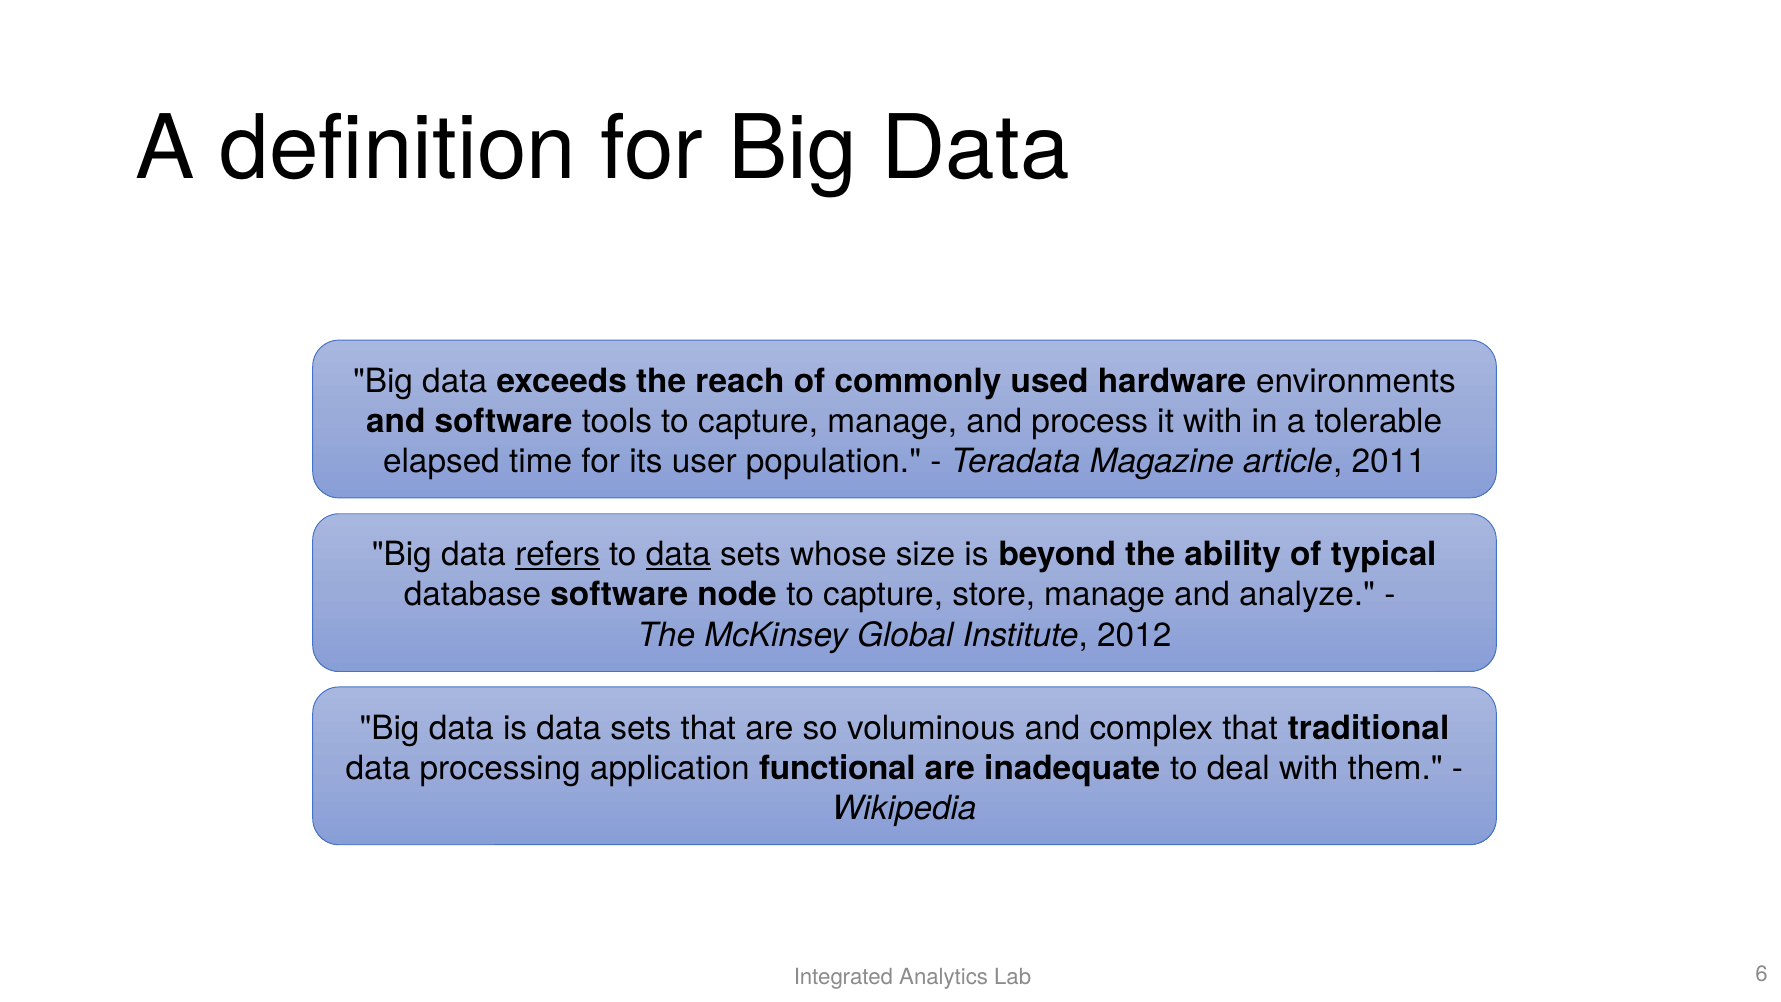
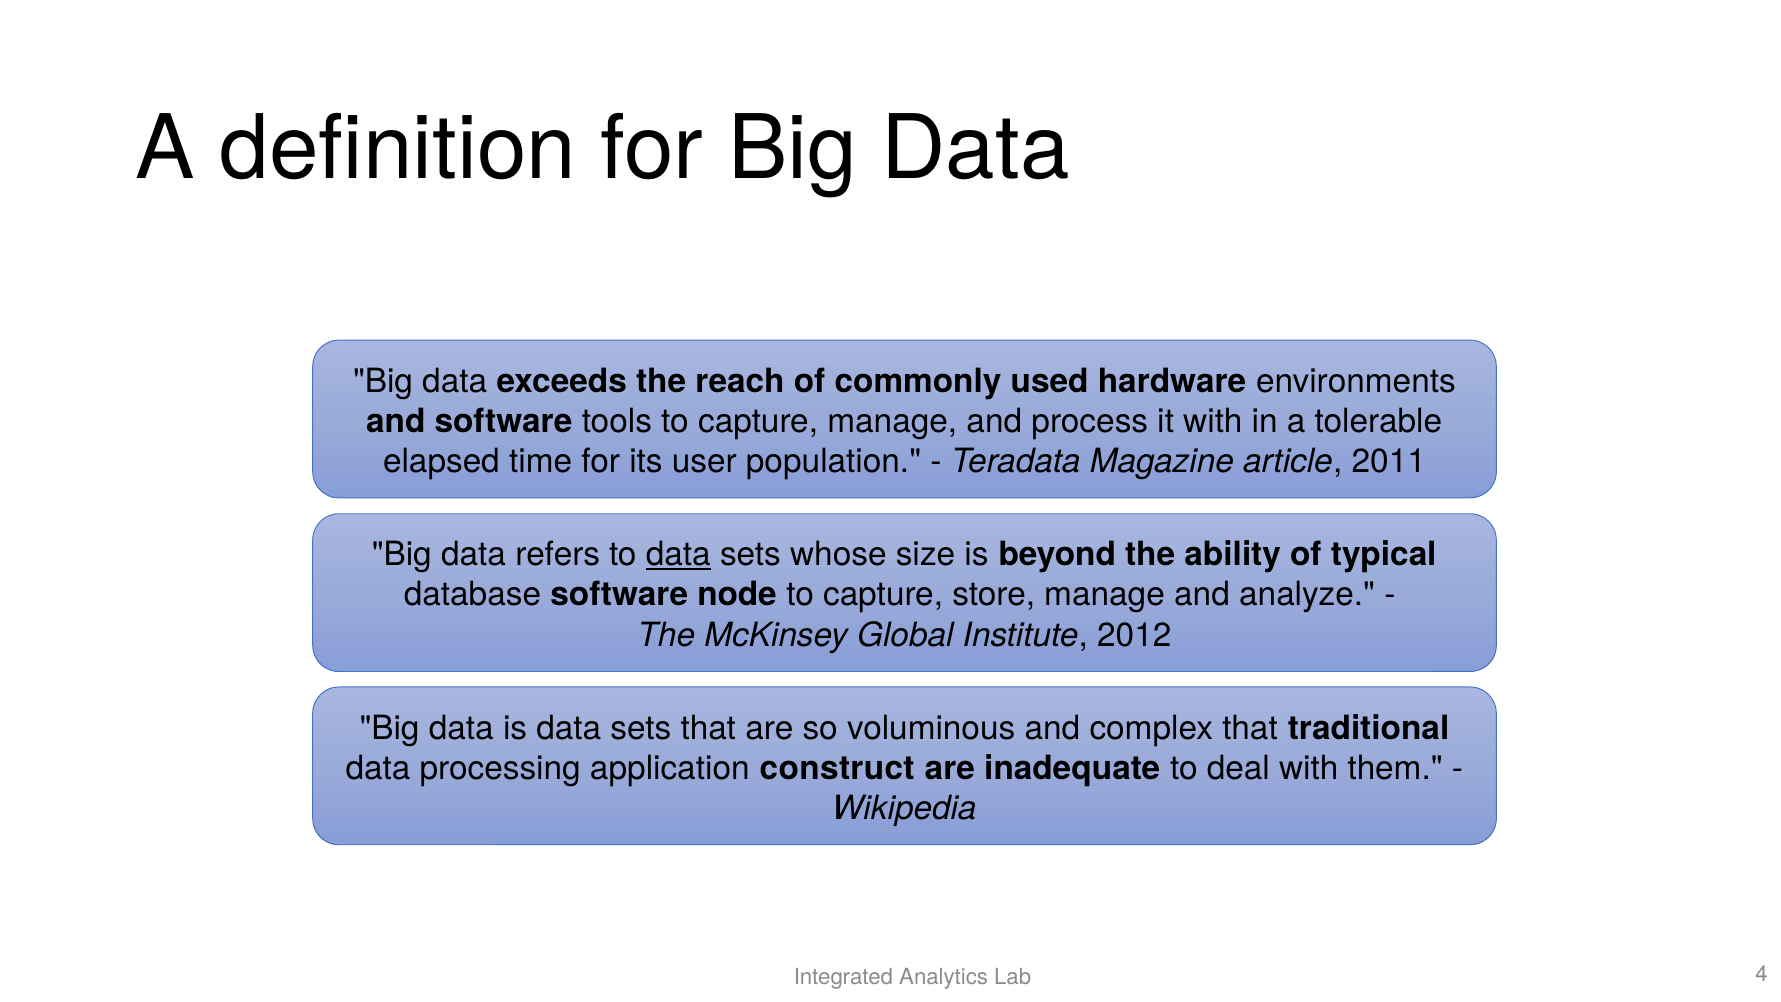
refers underline: present -> none
functional: functional -> construct
6: 6 -> 4
